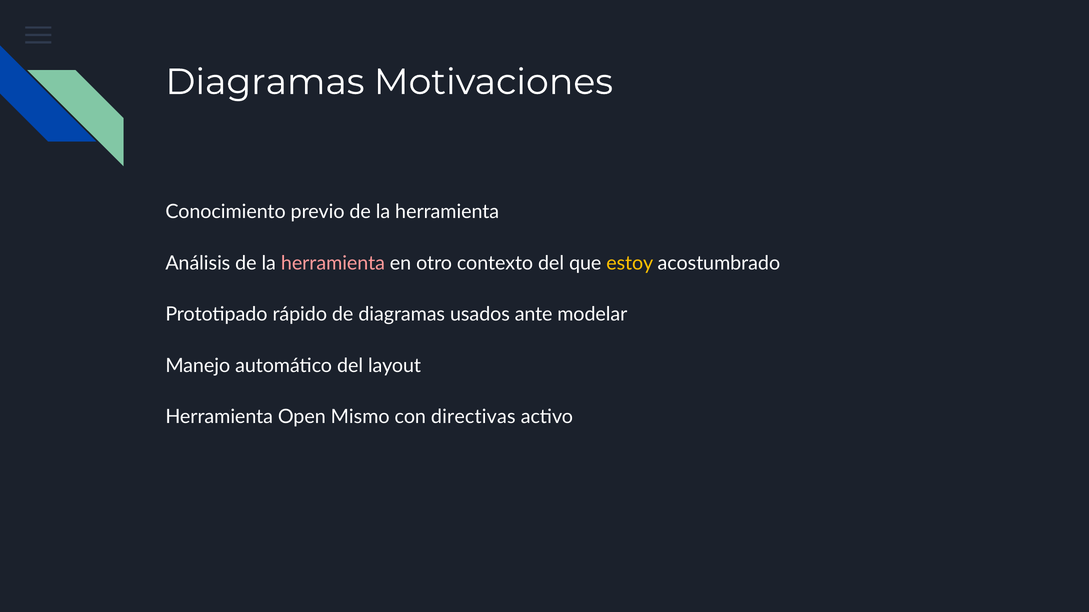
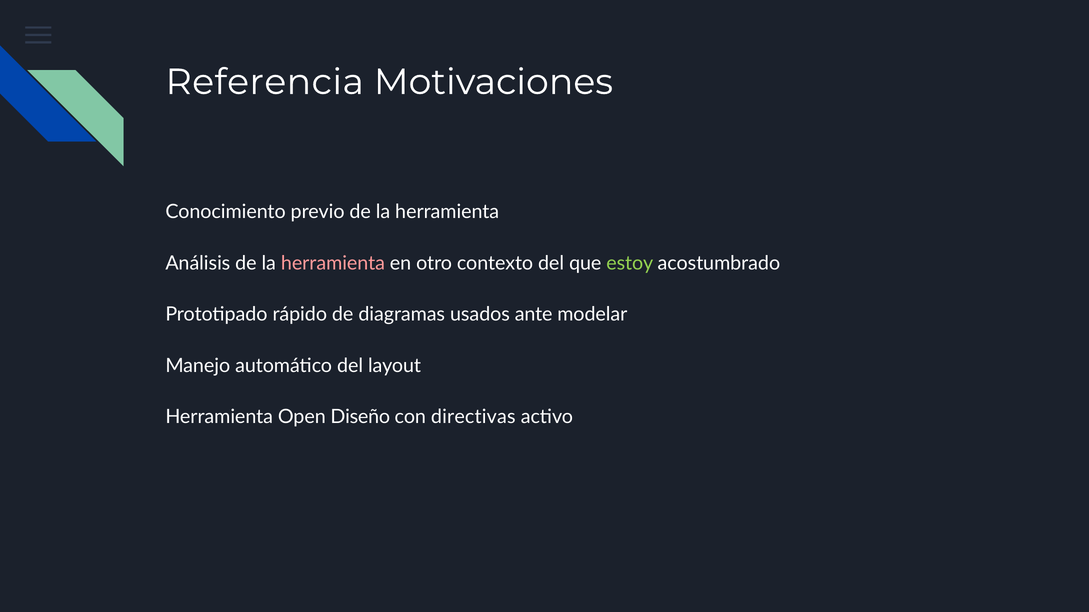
Diagramas at (265, 82): Diagramas -> Referencia
estoy colour: yellow -> light green
Mismo: Mismo -> Diseño
